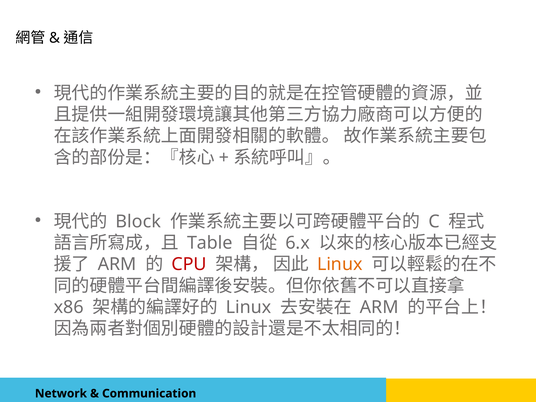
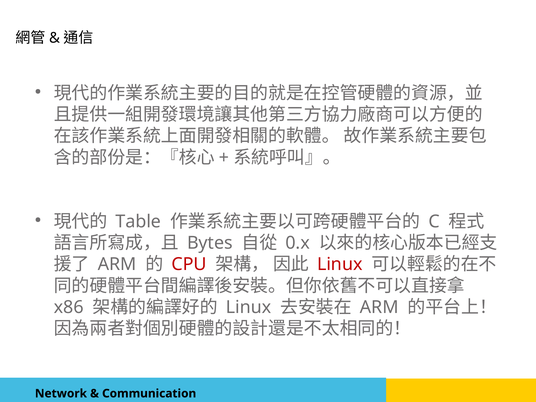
Block: Block -> Table
Table: Table -> Bytes
6.x: 6.x -> 0.x
Linux at (340, 264) colour: orange -> red
